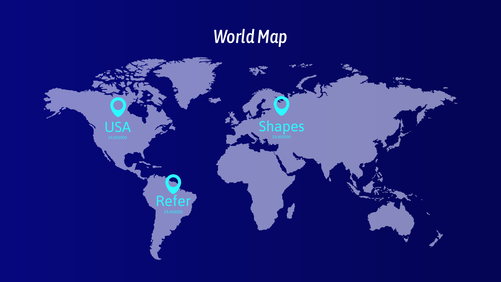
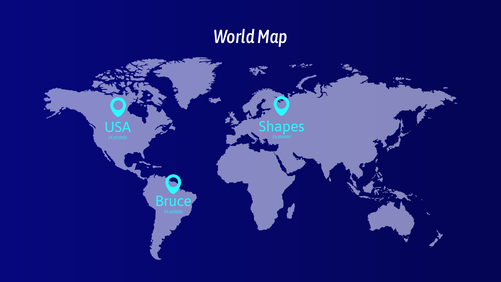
Refer: Refer -> Bruce
